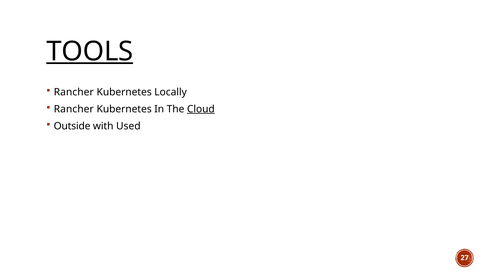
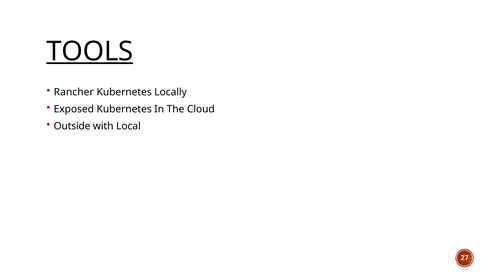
Rancher at (74, 109): Rancher -> Exposed
Cloud underline: present -> none
Used: Used -> Local
